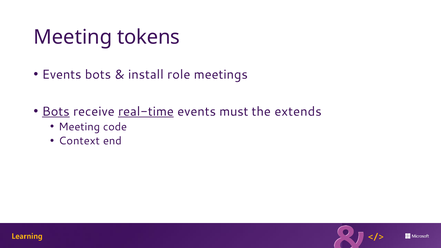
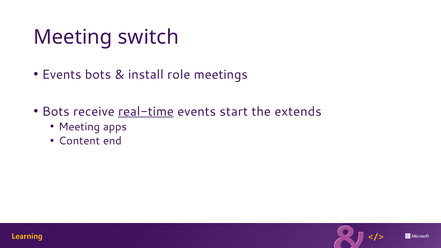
tokens: tokens -> switch
Bots at (56, 112) underline: present -> none
must: must -> start
code: code -> apps
Context: Context -> Content
